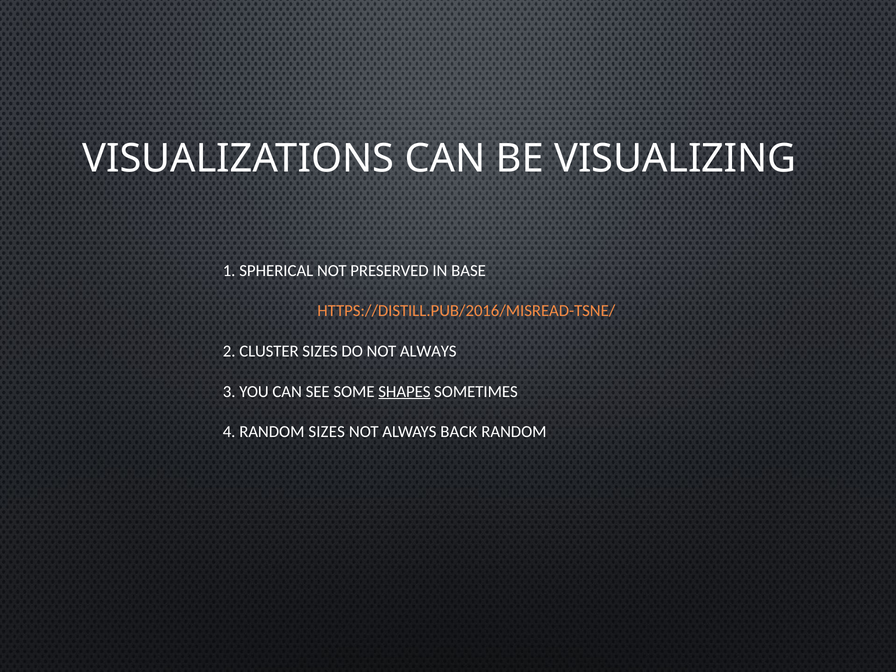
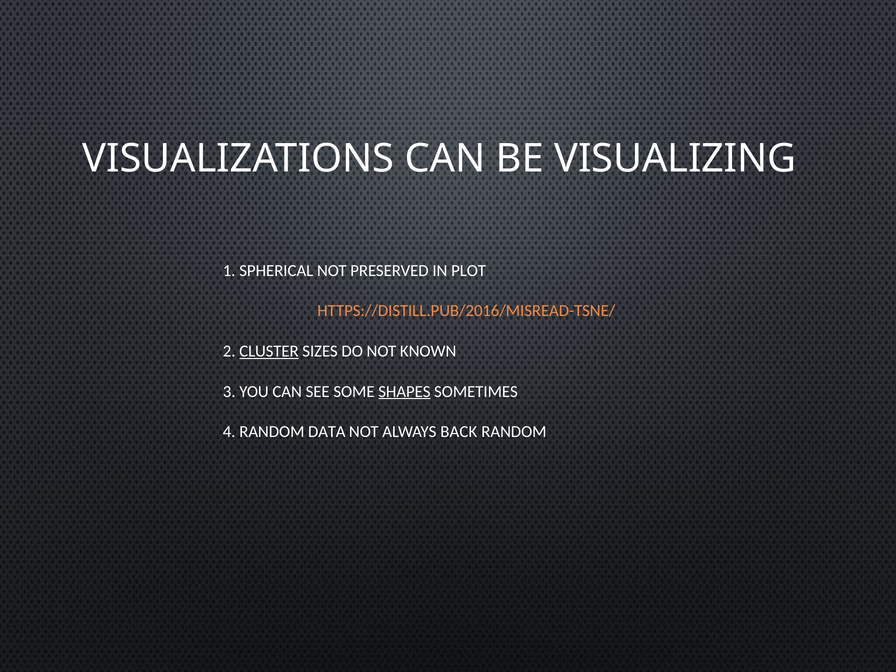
BASE: BASE -> PLOT
CLUSTER underline: none -> present
DO NOT ALWAYS: ALWAYS -> KNOWN
RANDOM SIZES: SIZES -> DATA
